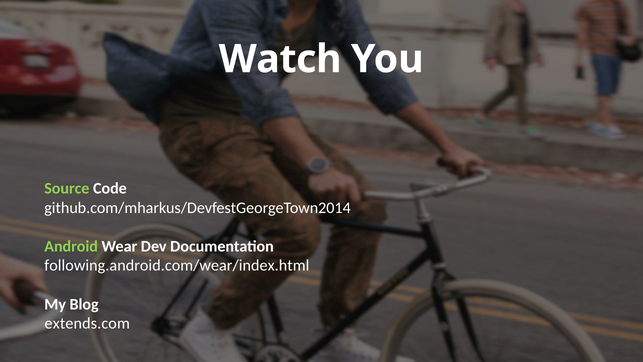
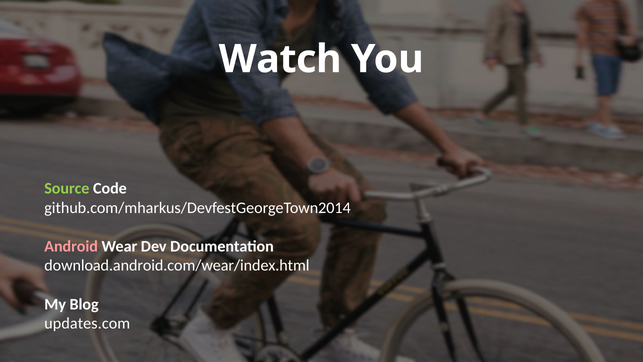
Android colour: light green -> pink
following.android.com/wear/index.html: following.android.com/wear/index.html -> download.android.com/wear/index.html
extends.com: extends.com -> updates.com
